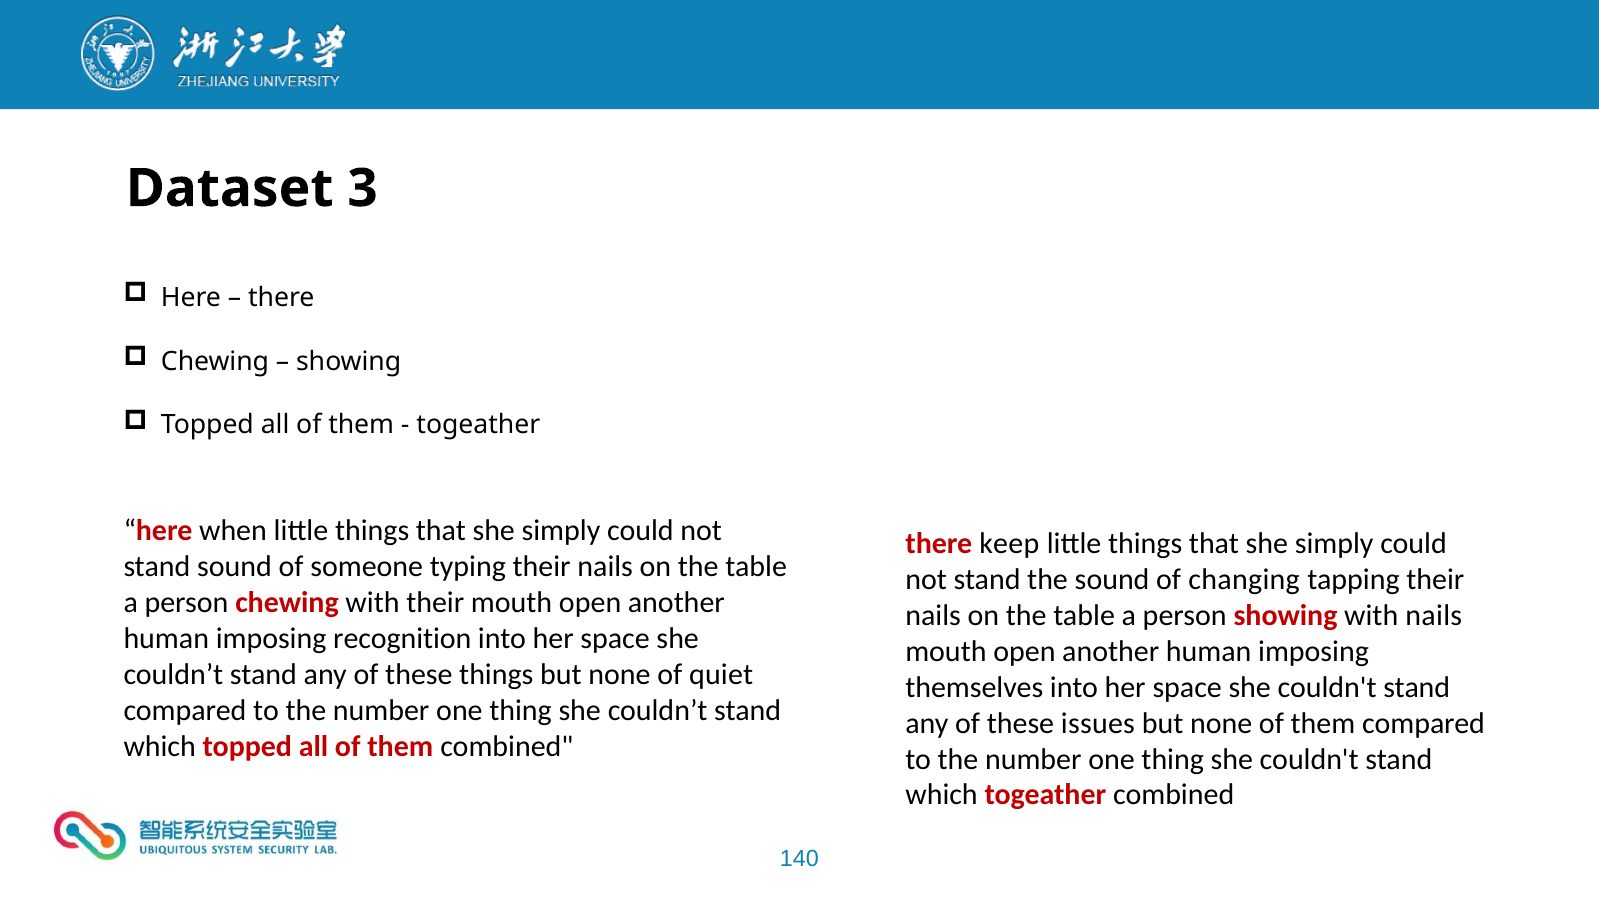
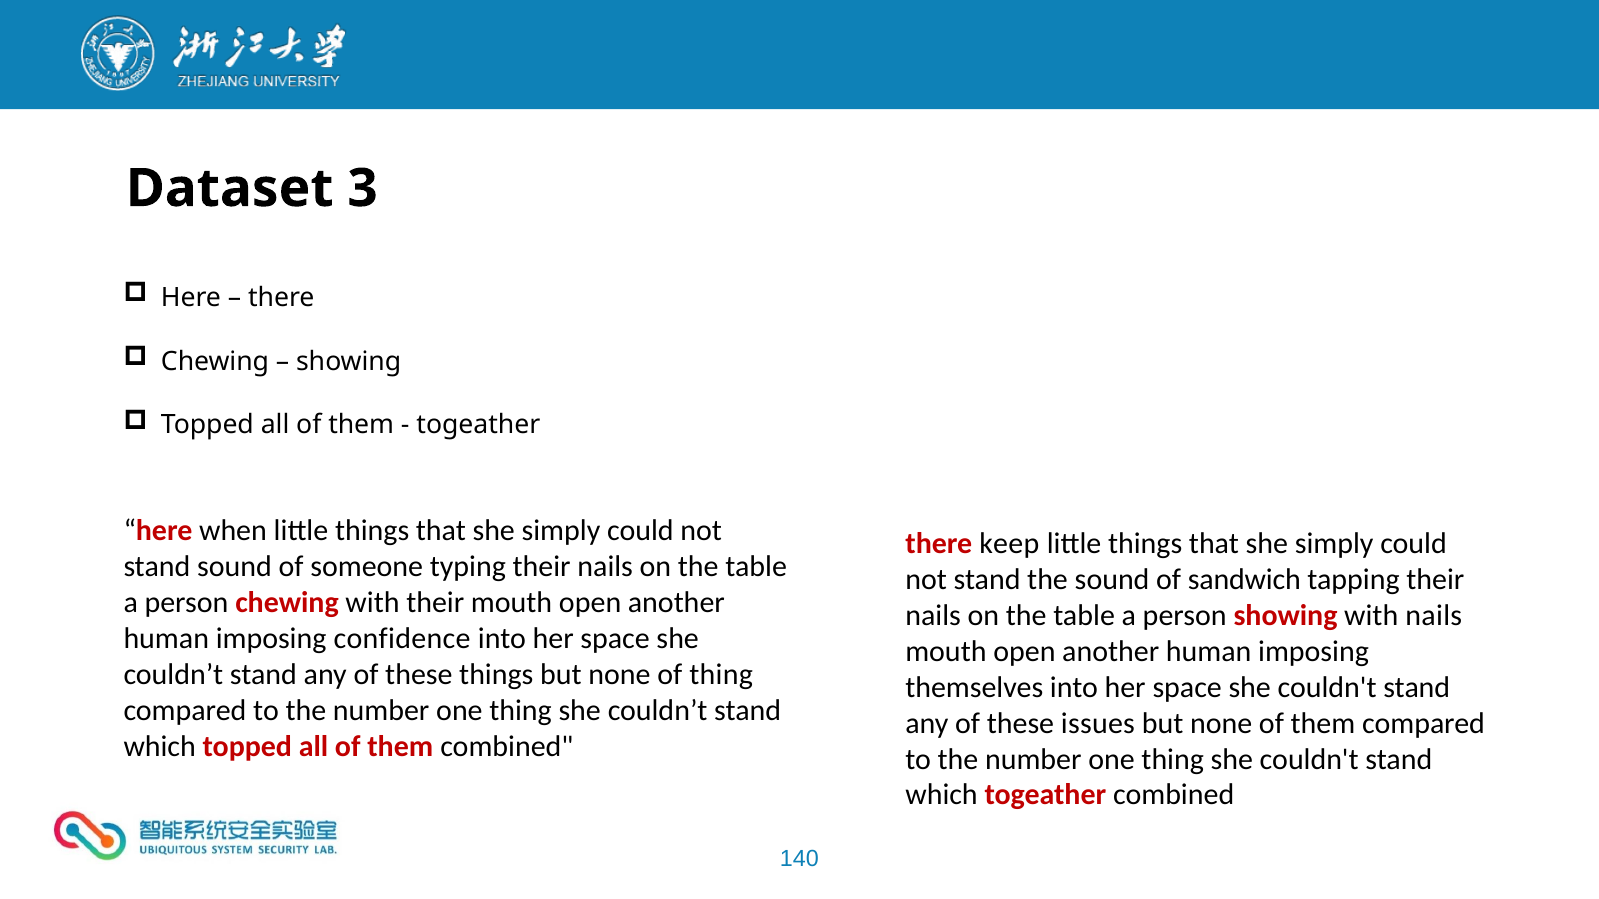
changing: changing -> sandwich
recognition: recognition -> confidence
of quiet: quiet -> thing
